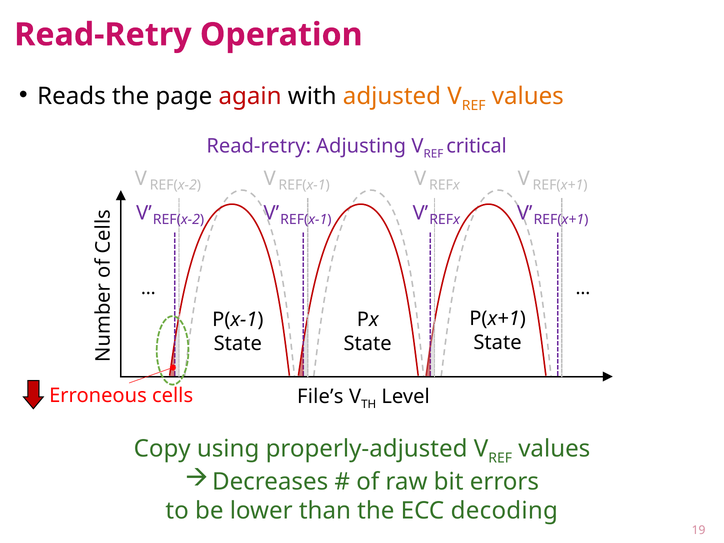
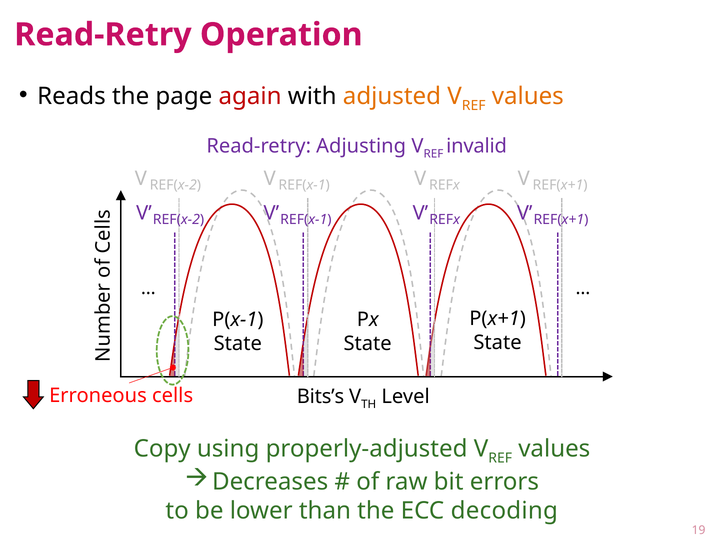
critical: critical -> invalid
File’s: File’s -> Bits’s
